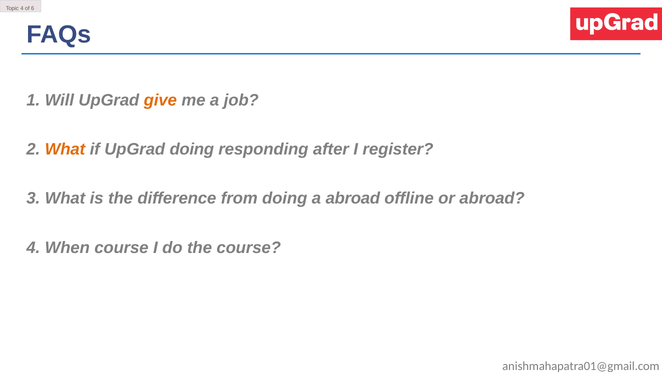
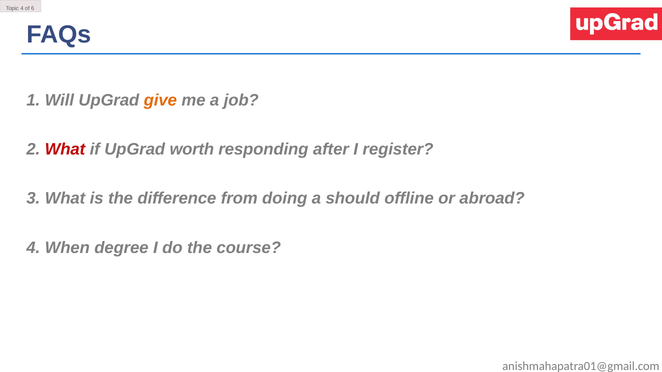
What at (65, 149) colour: orange -> red
UpGrad doing: doing -> worth
a abroad: abroad -> should
When course: course -> degree
